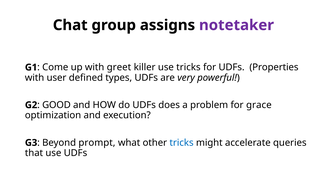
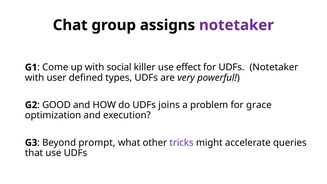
greet: greet -> social
use tricks: tricks -> effect
UDFs Properties: Properties -> Notetaker
does: does -> joins
tricks at (182, 143) colour: blue -> purple
